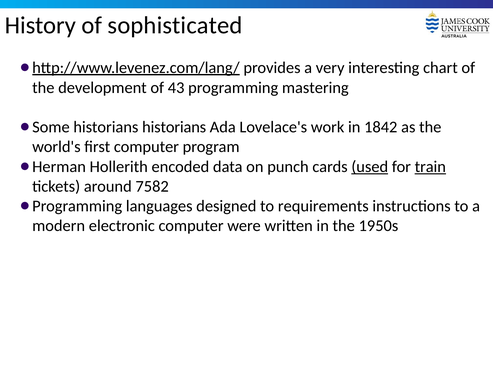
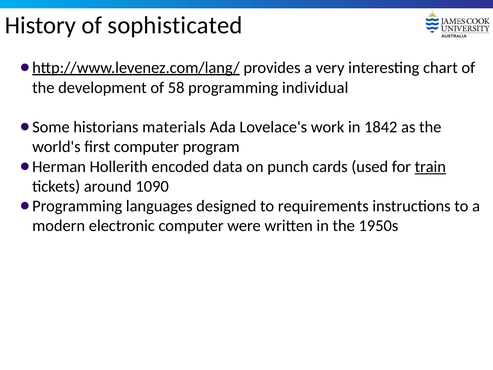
43: 43 -> 58
mastering: mastering -> individual
historians historians: historians -> materials
used underline: present -> none
7582: 7582 -> 1090
